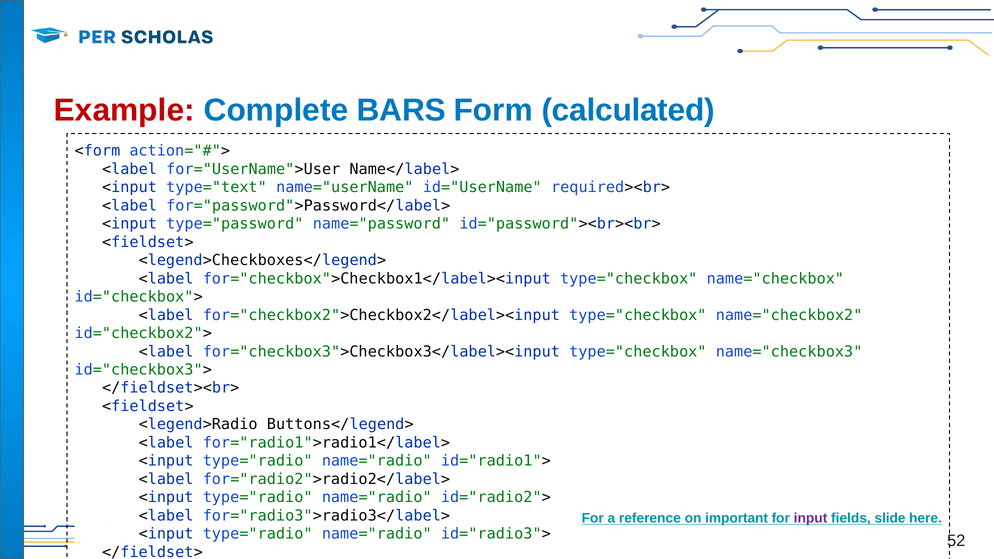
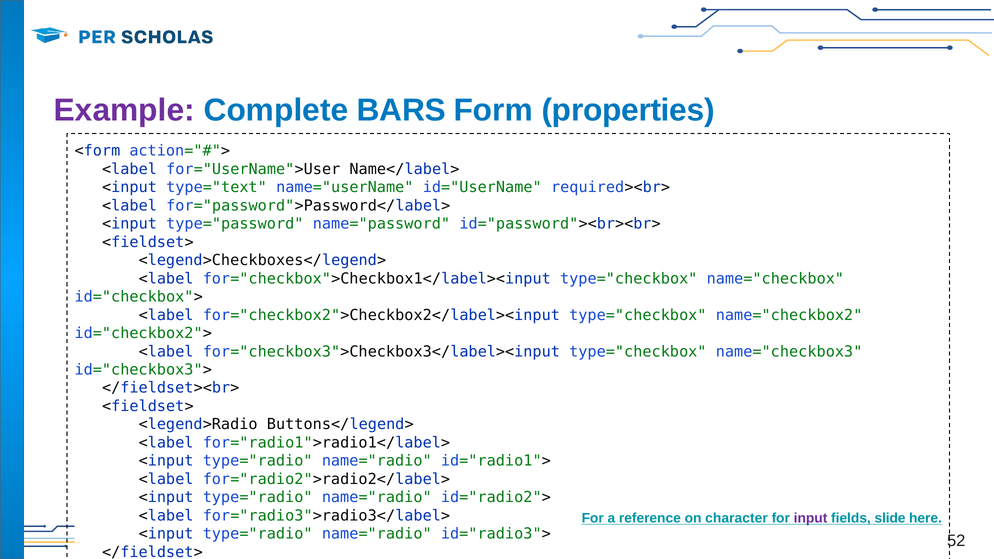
Example colour: red -> purple
calculated: calculated -> properties
important: important -> character
